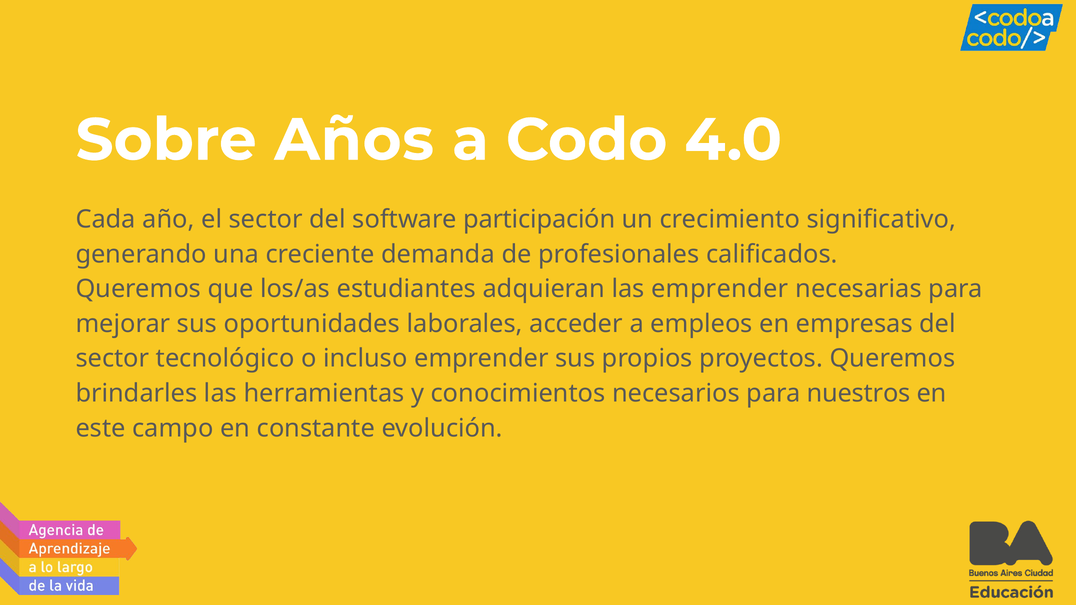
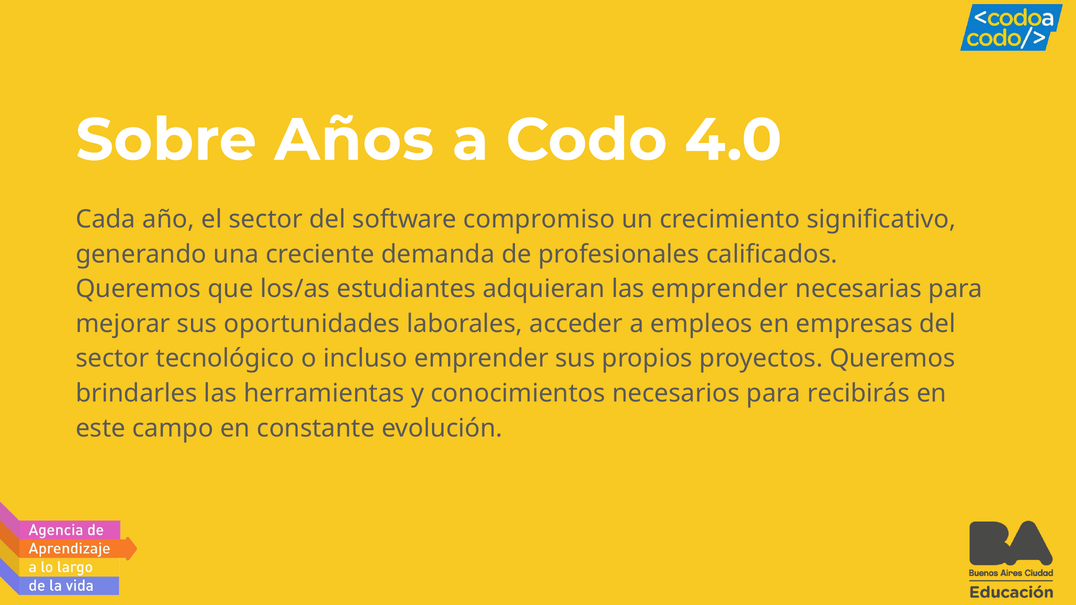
participación: participación -> compromiso
nuestros: nuestros -> recibirás
